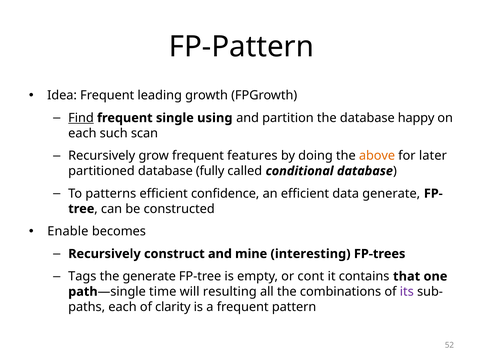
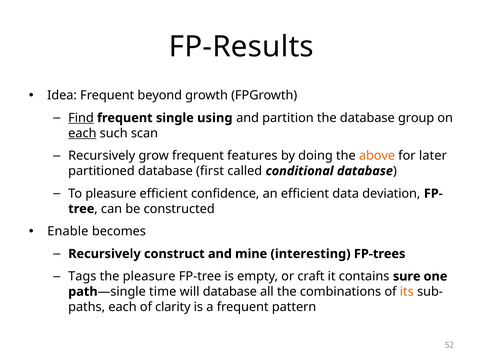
FP-Pattern: FP-Pattern -> FP-Results
leading: leading -> beyond
happy: happy -> group
each at (82, 133) underline: none -> present
fully: fully -> first
To patterns: patterns -> pleasure
data generate: generate -> deviation
the generate: generate -> pleasure
cont: cont -> craft
that: that -> sure
will resulting: resulting -> database
its colour: purple -> orange
